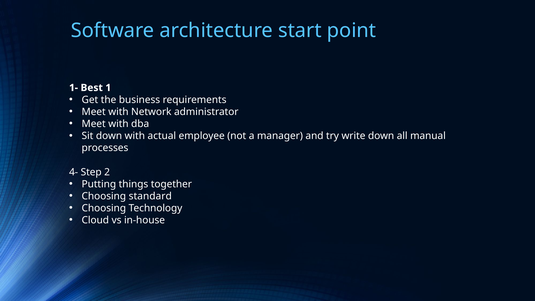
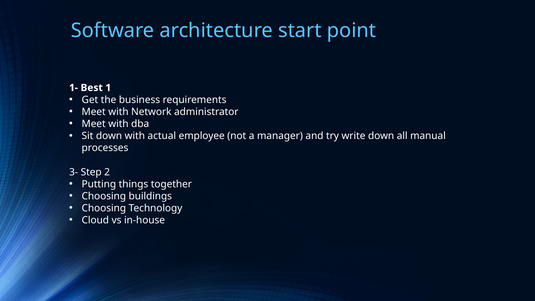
4-: 4- -> 3-
standard: standard -> buildings
